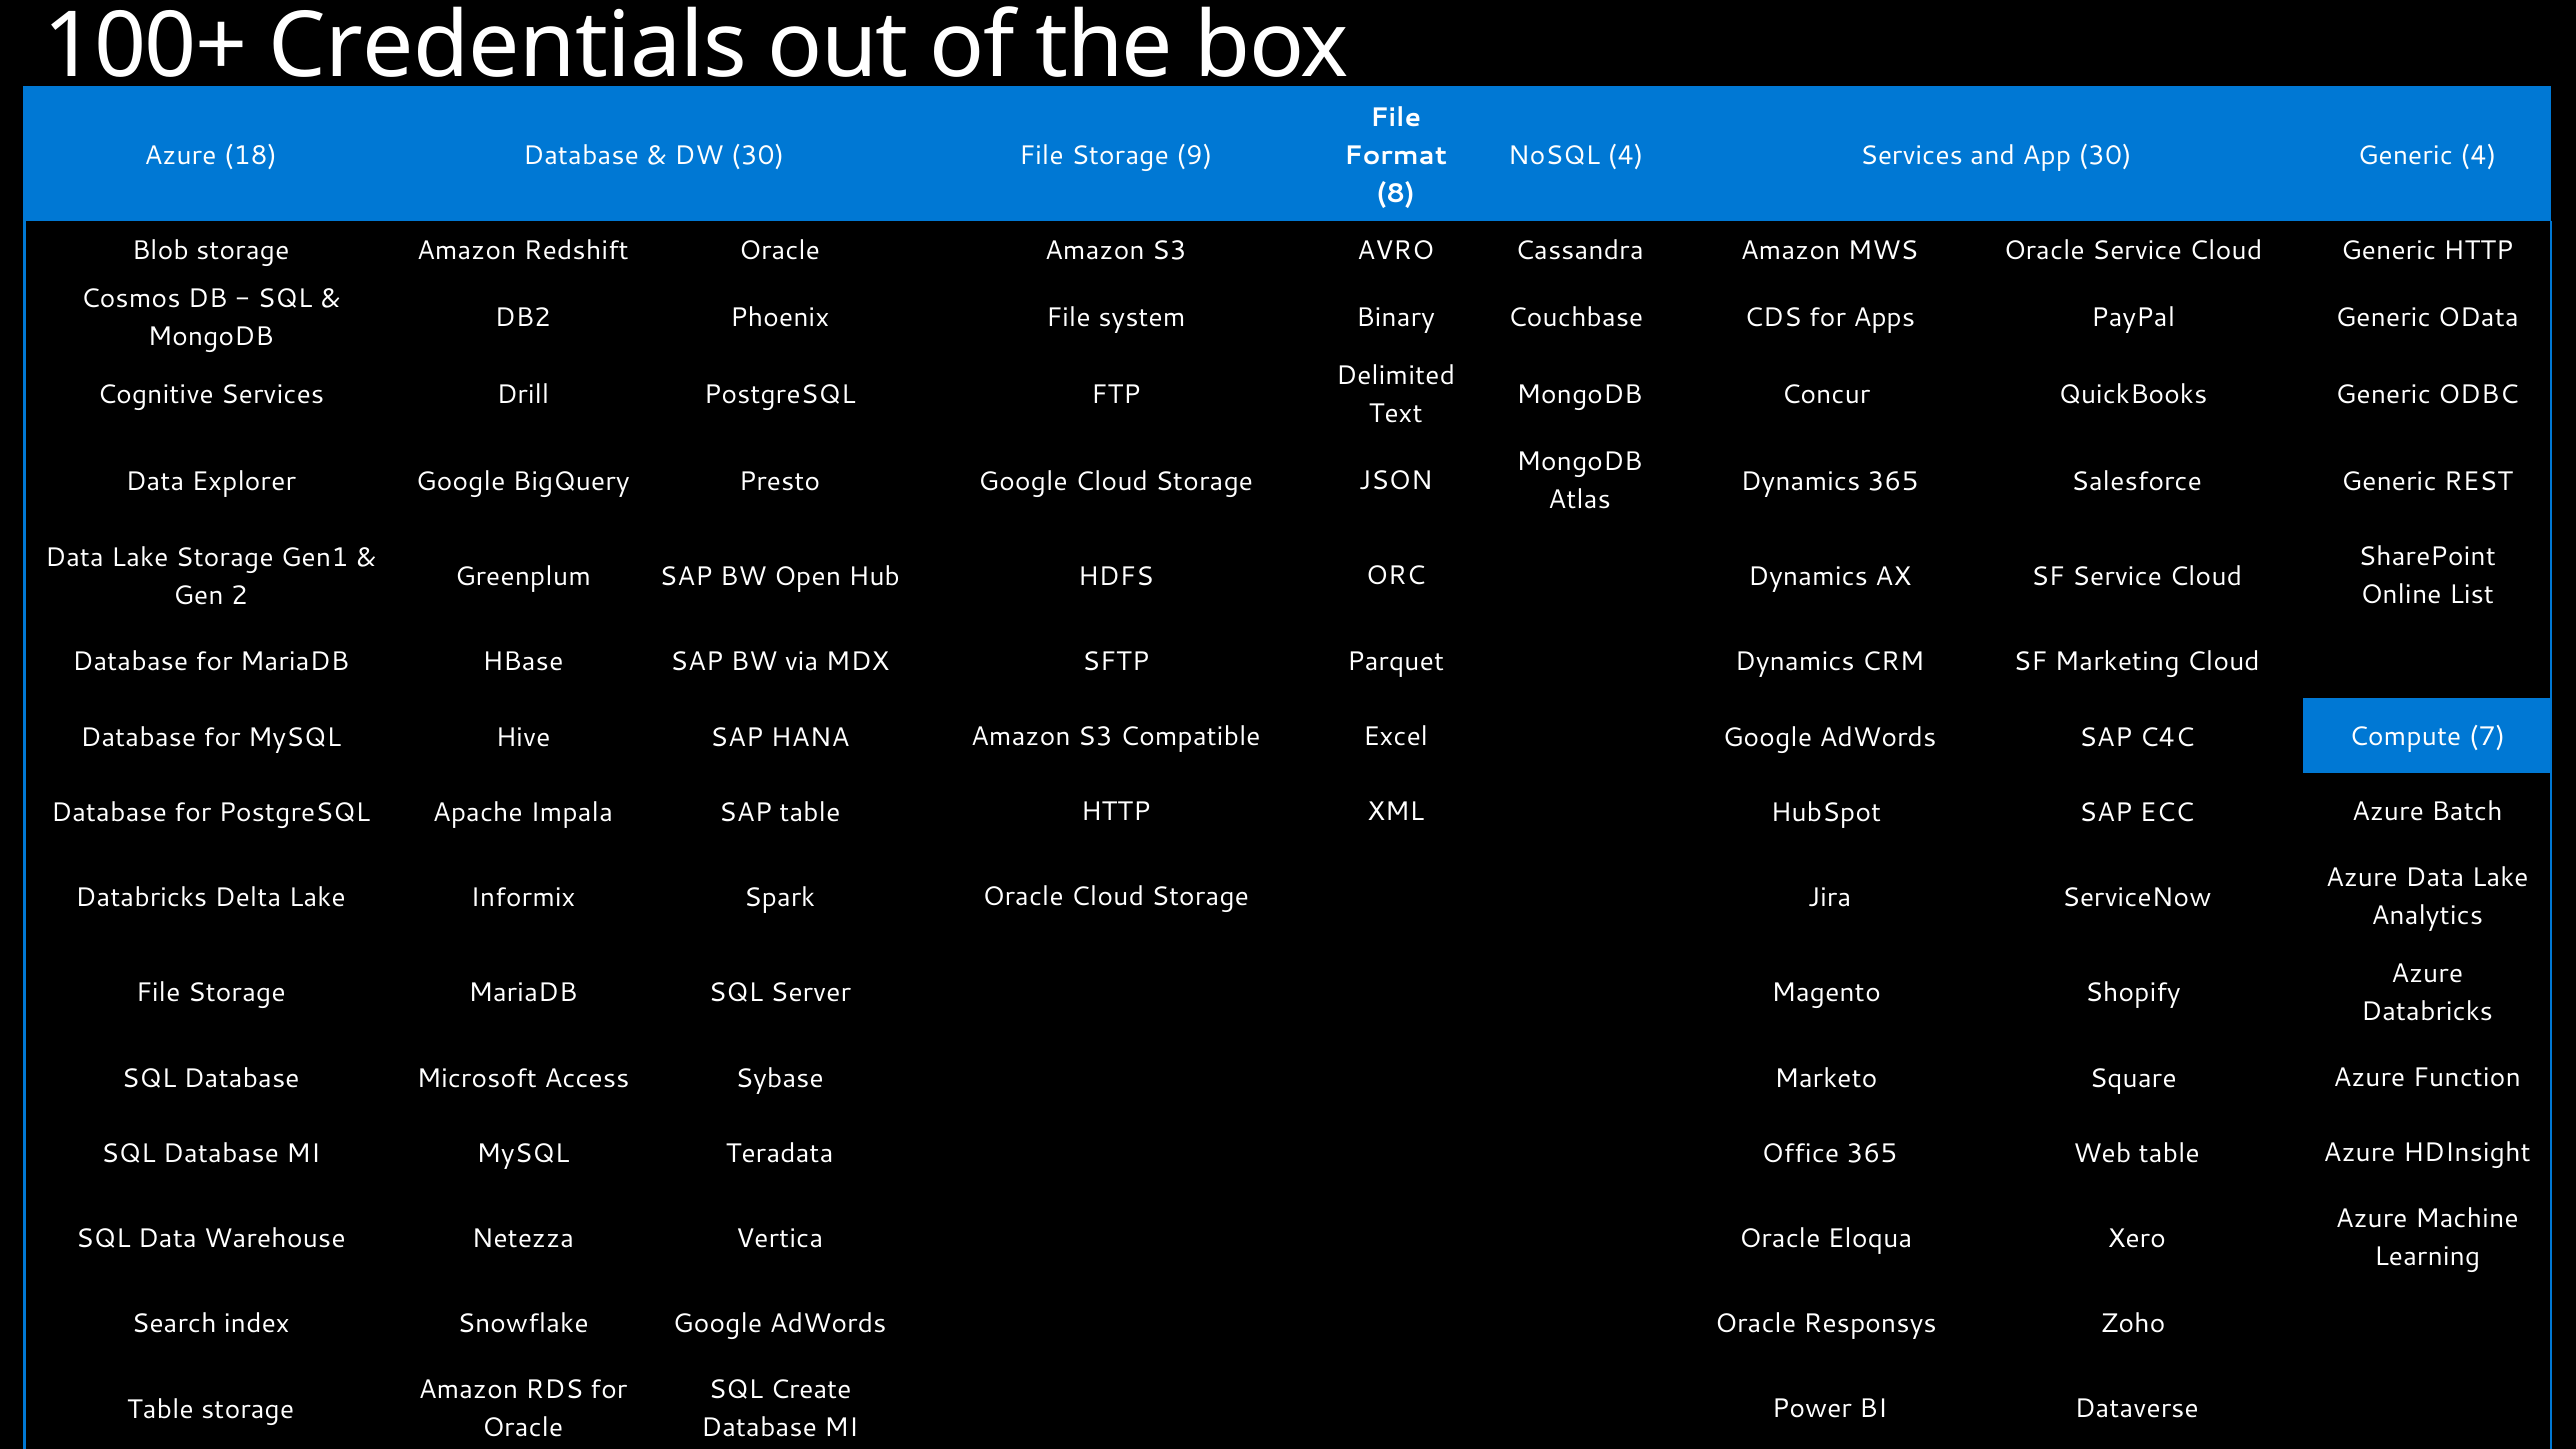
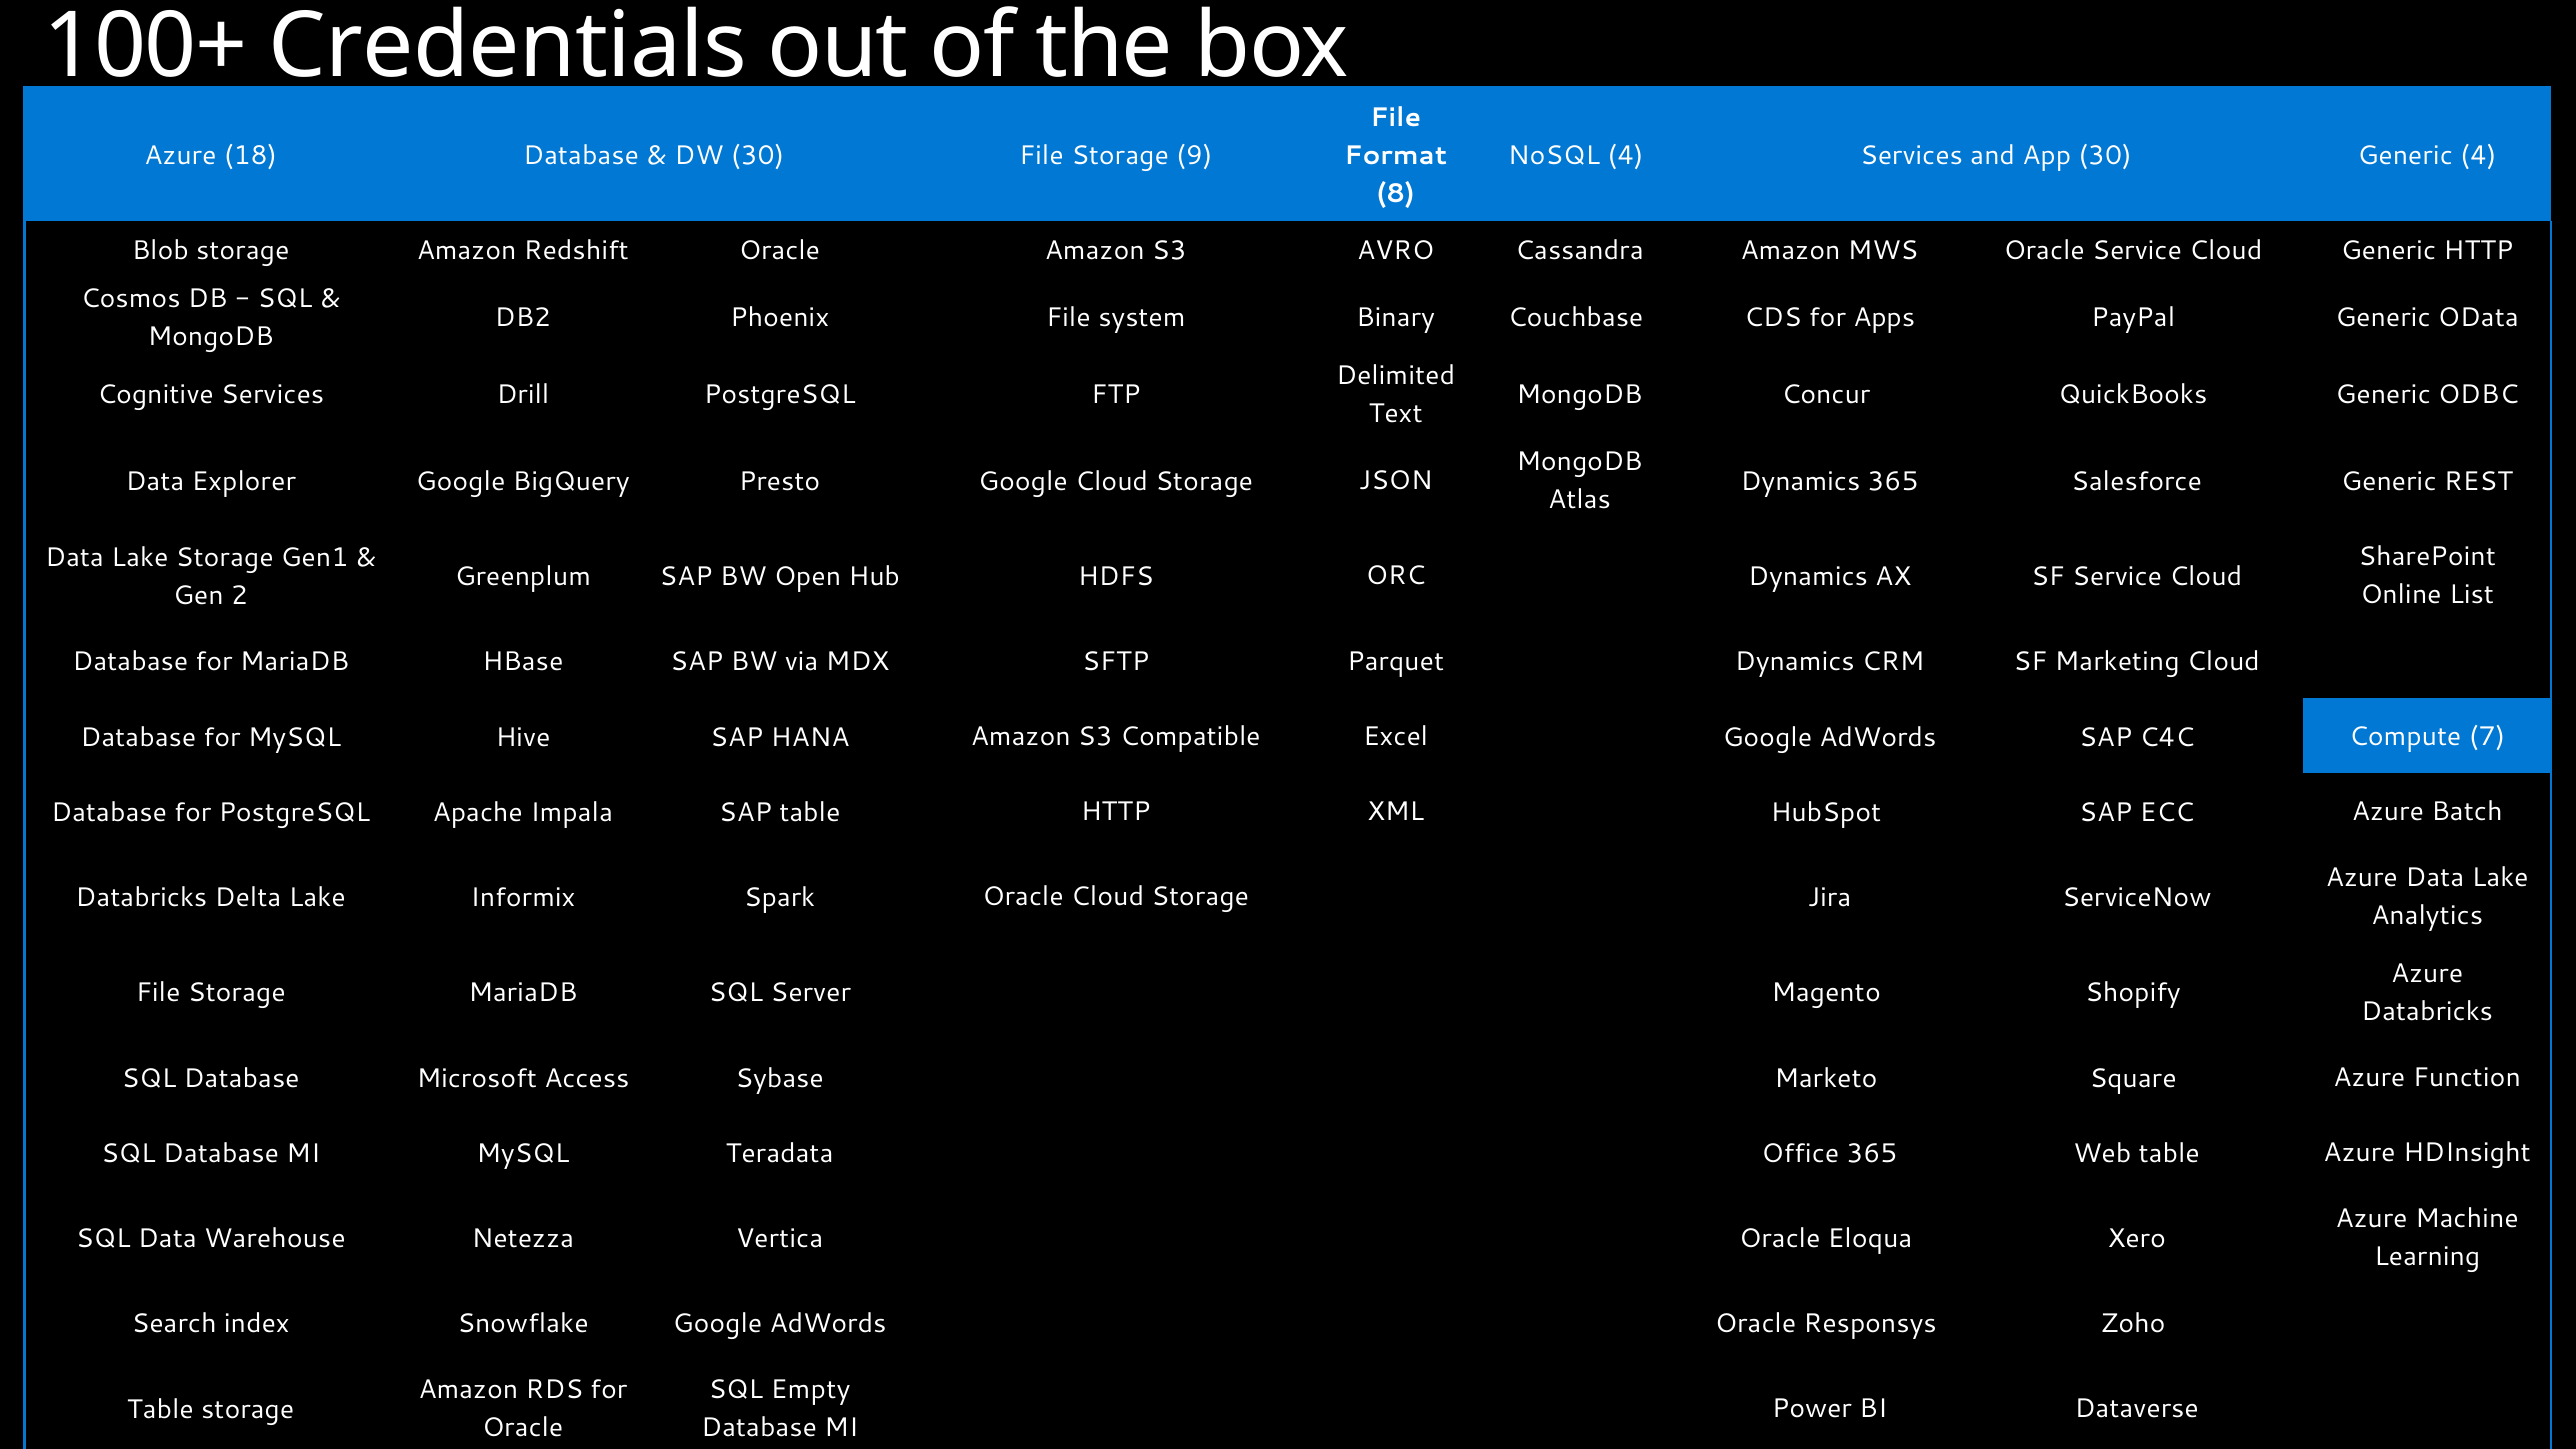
Create: Create -> Empty
